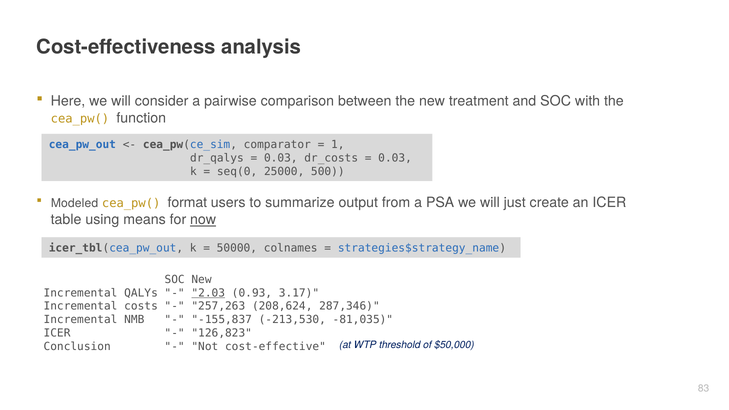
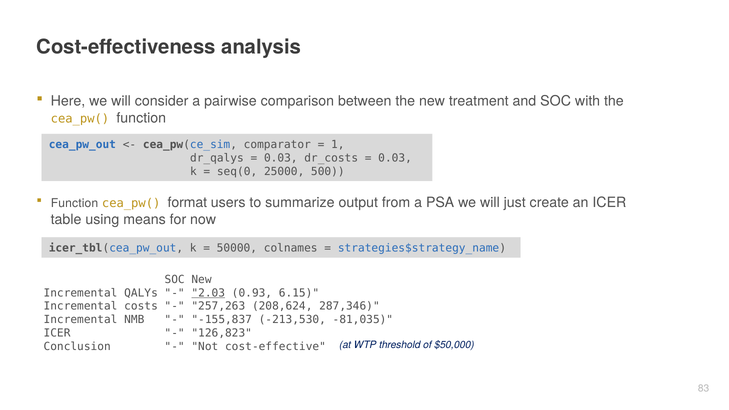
Modeled at (75, 203): Modeled -> Function
now underline: present -> none
3.17: 3.17 -> 6.15
